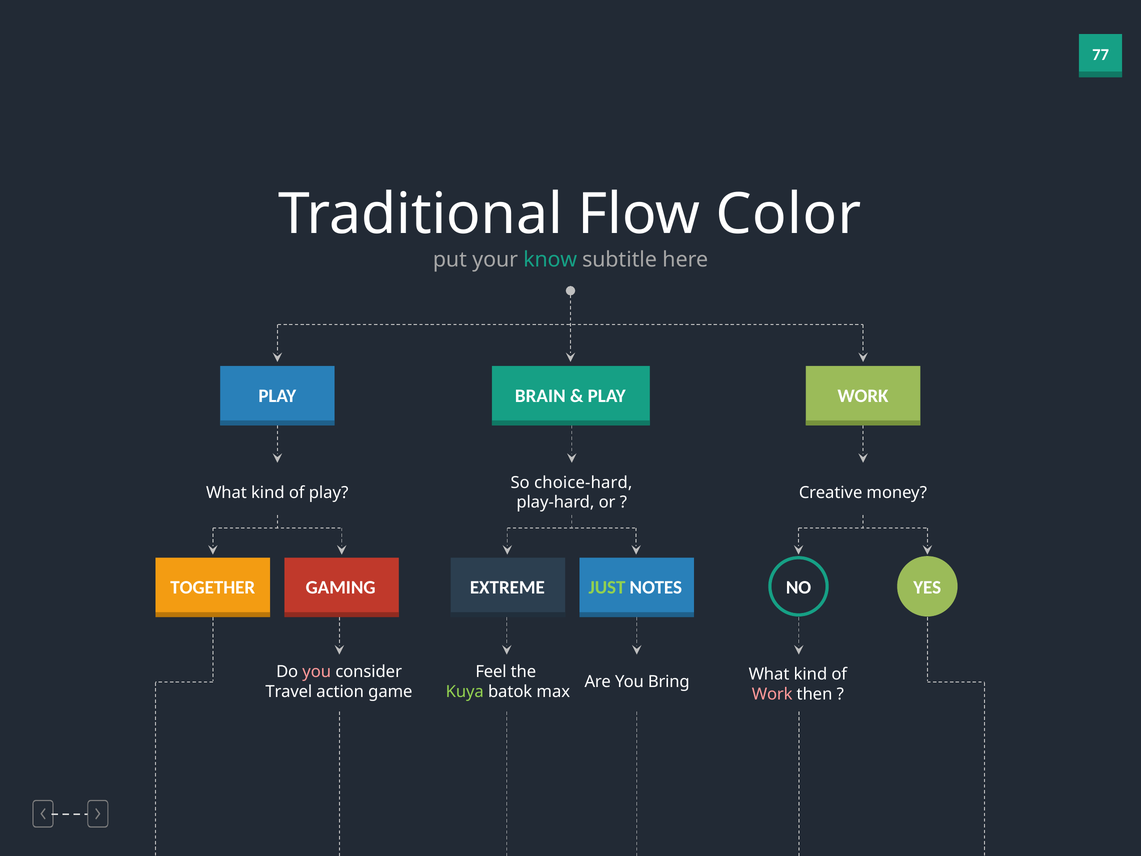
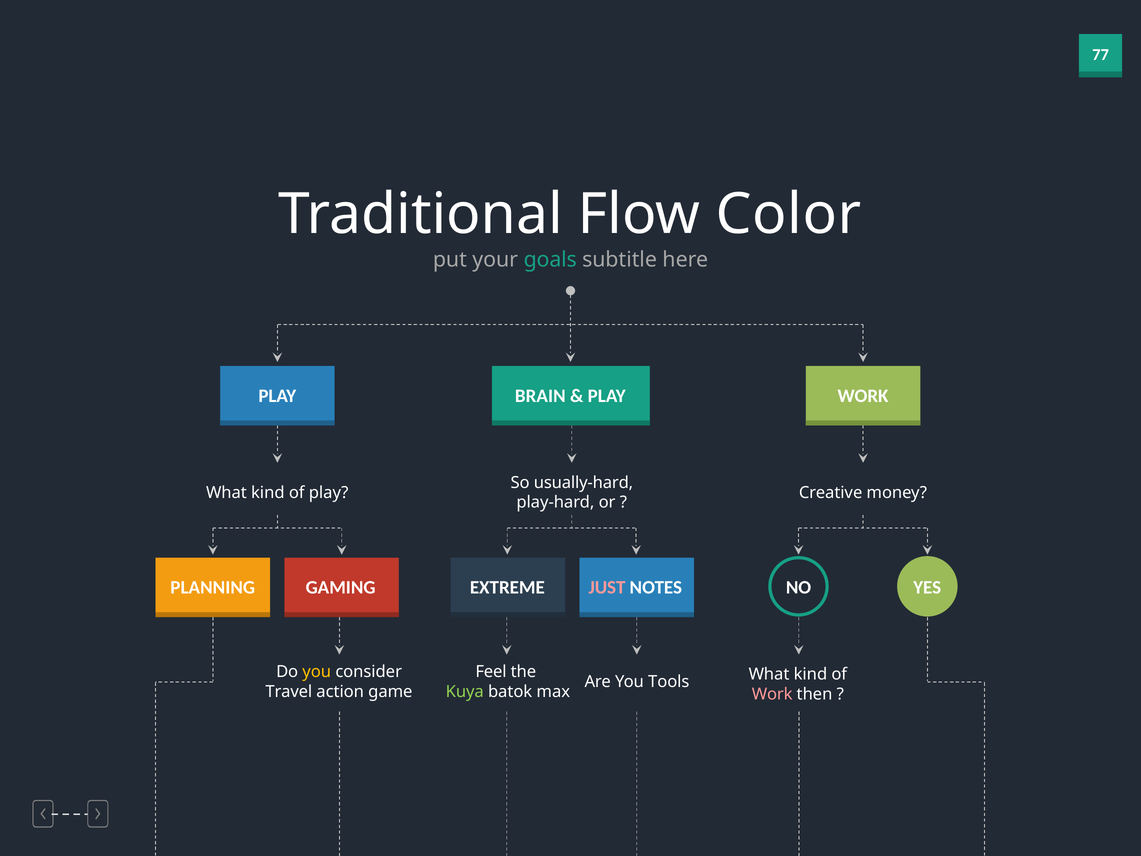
know: know -> goals
choice-hard: choice-hard -> usually-hard
TOGETHER: TOGETHER -> PLANNING
JUST colour: light green -> pink
you at (317, 671) colour: pink -> yellow
Bring: Bring -> Tools
